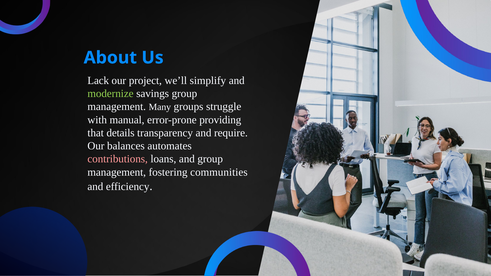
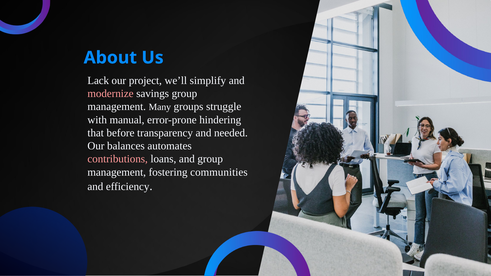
modernize colour: light green -> pink
providing: providing -> hindering
details: details -> before
require: require -> needed
